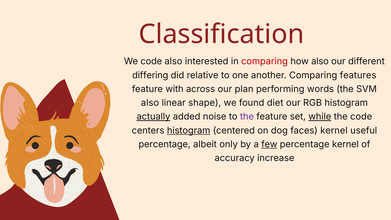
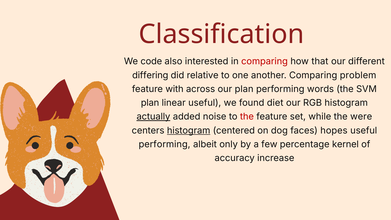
how also: also -> that
features: features -> problem
also at (150, 103): also -> plan
linear shape: shape -> useful
the at (247, 117) colour: purple -> red
while underline: present -> none
the code: code -> were
faces kernel: kernel -> hopes
percentage at (165, 144): percentage -> performing
few underline: present -> none
